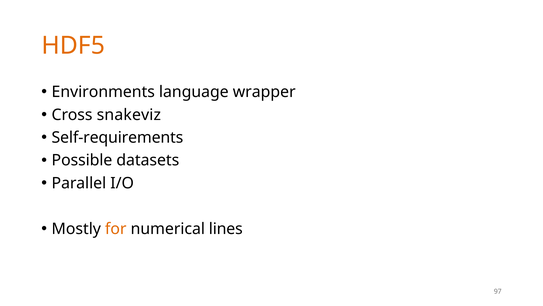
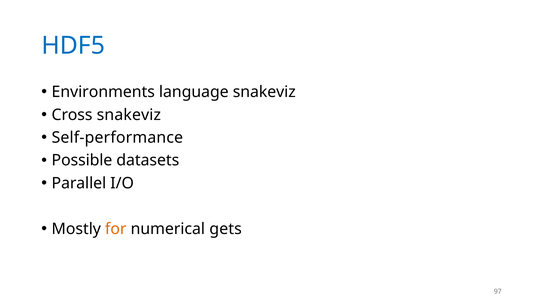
HDF5 colour: orange -> blue
language wrapper: wrapper -> snakeviz
Self-requirements: Self-requirements -> Self-performance
lines: lines -> gets
